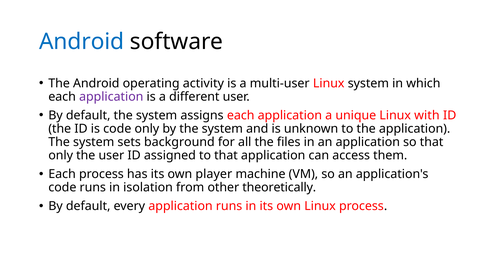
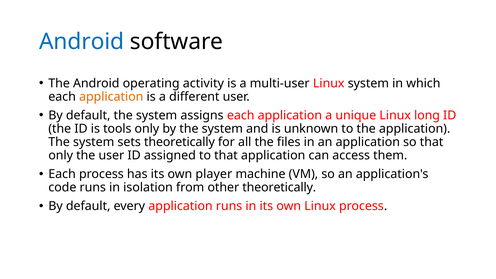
application at (111, 97) colour: purple -> orange
with: with -> long
is code: code -> tools
sets background: background -> theoretically
